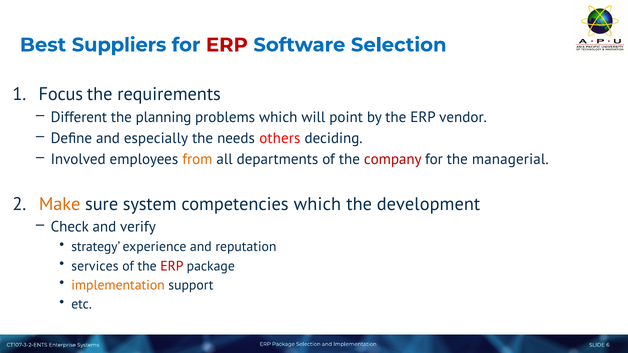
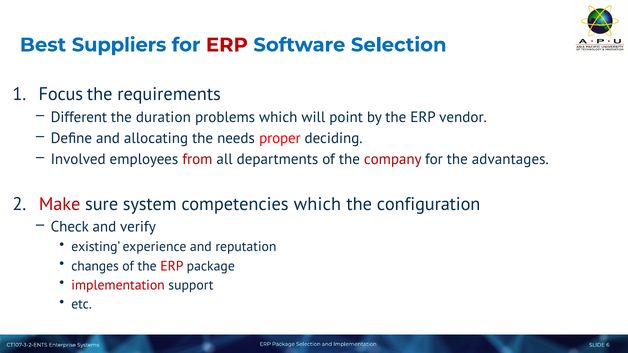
planning: planning -> duration
especially: especially -> allocating
others: others -> proper
from colour: orange -> red
managerial: managerial -> advantages
Make colour: orange -> red
development: development -> configuration
strategy: strategy -> existing
services: services -> changes
implementation at (118, 285) colour: orange -> red
